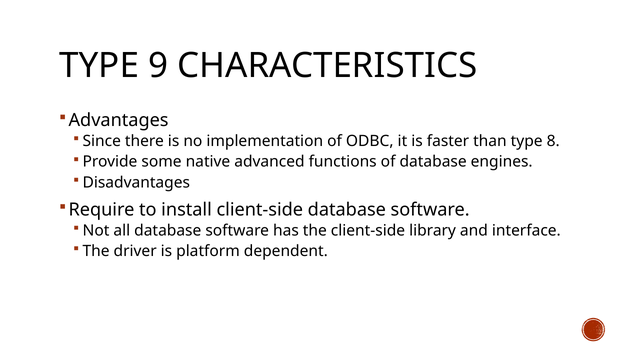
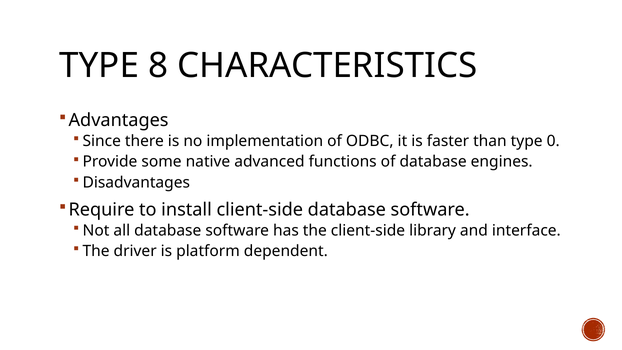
9: 9 -> 8
8: 8 -> 0
